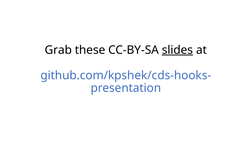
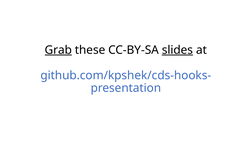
Grab underline: none -> present
